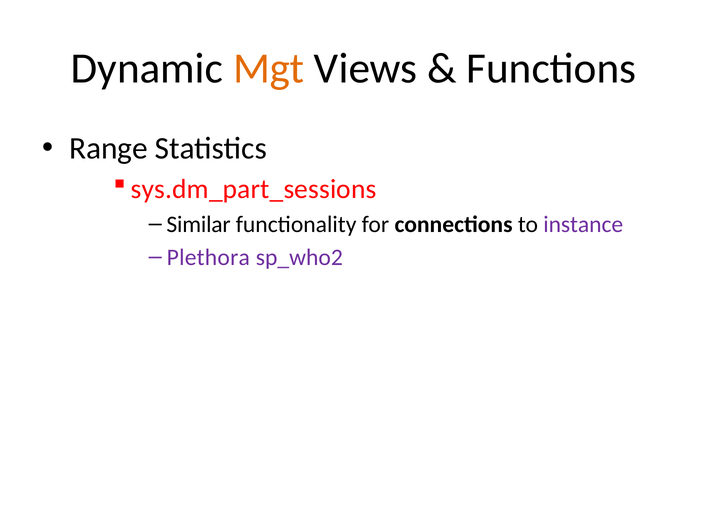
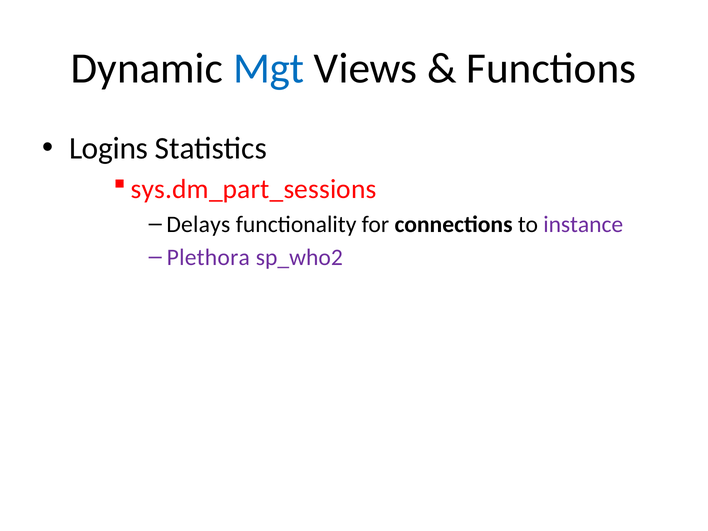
Mgt colour: orange -> blue
Range: Range -> Logins
Similar: Similar -> Delays
